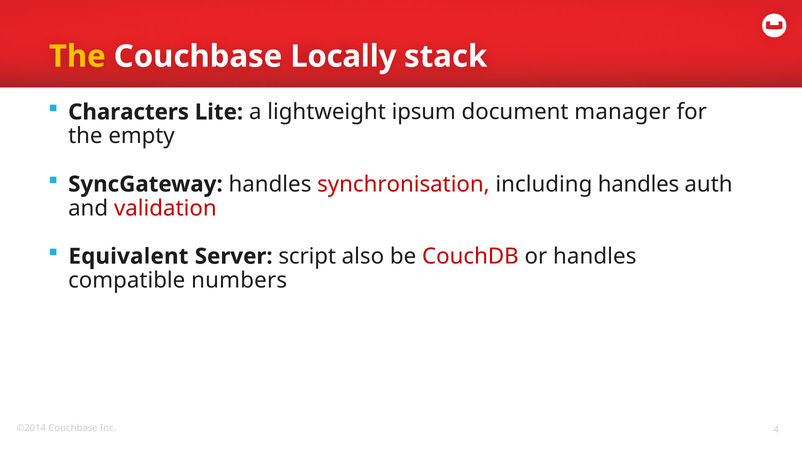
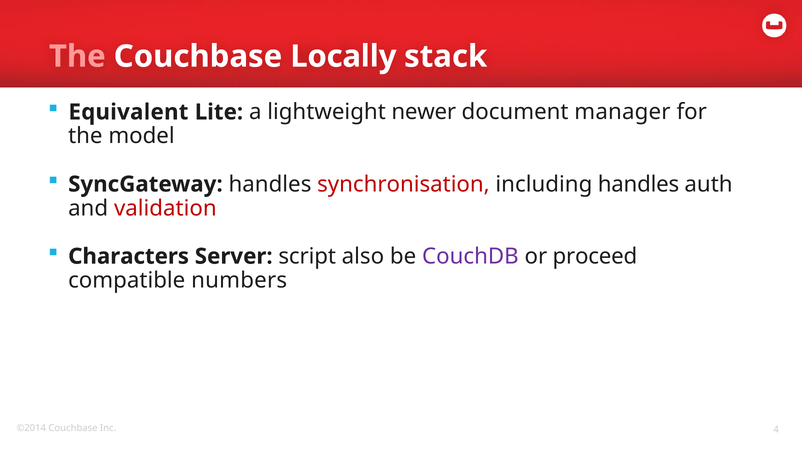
The at (77, 56) colour: yellow -> pink
Characters: Characters -> Equivalent
ipsum: ipsum -> newer
empty: empty -> model
Equivalent: Equivalent -> Characters
CouchDB colour: red -> purple
or handles: handles -> proceed
